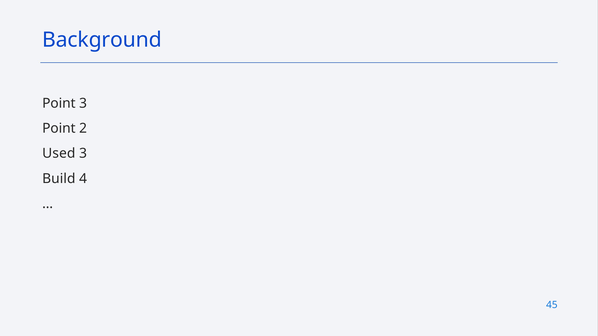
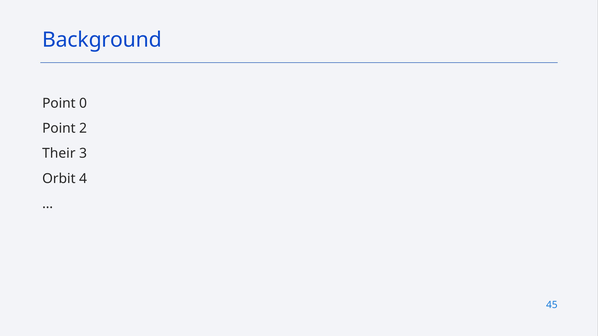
Point 3: 3 -> 0
Used: Used -> Their
Build: Build -> Orbit
